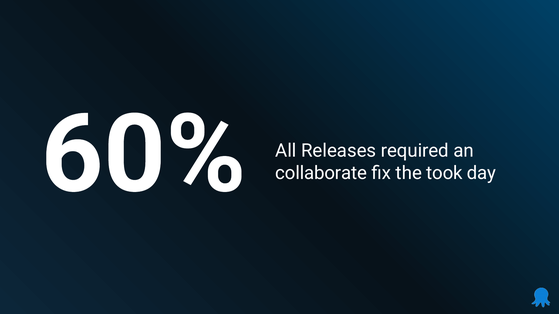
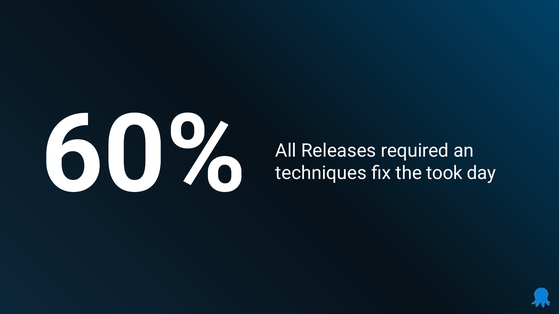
collaborate: collaborate -> techniques
